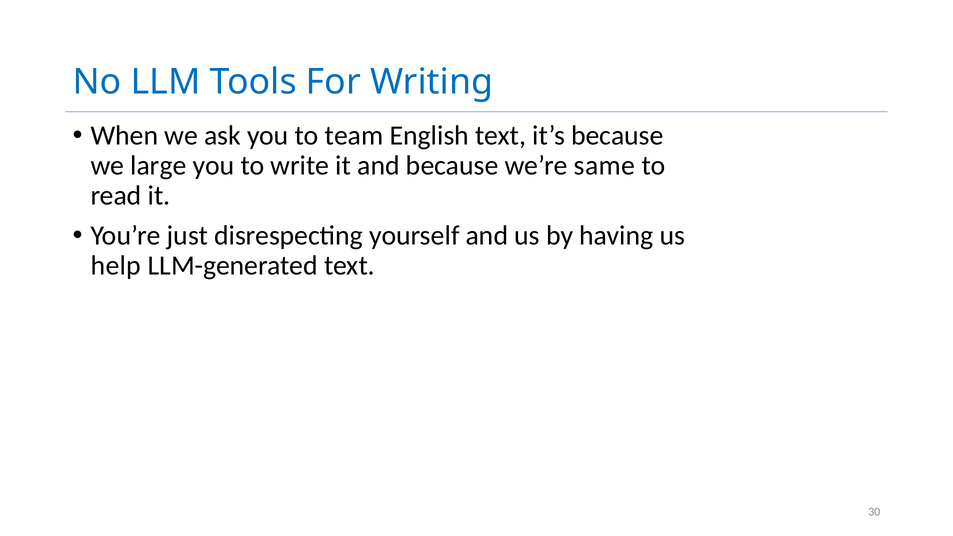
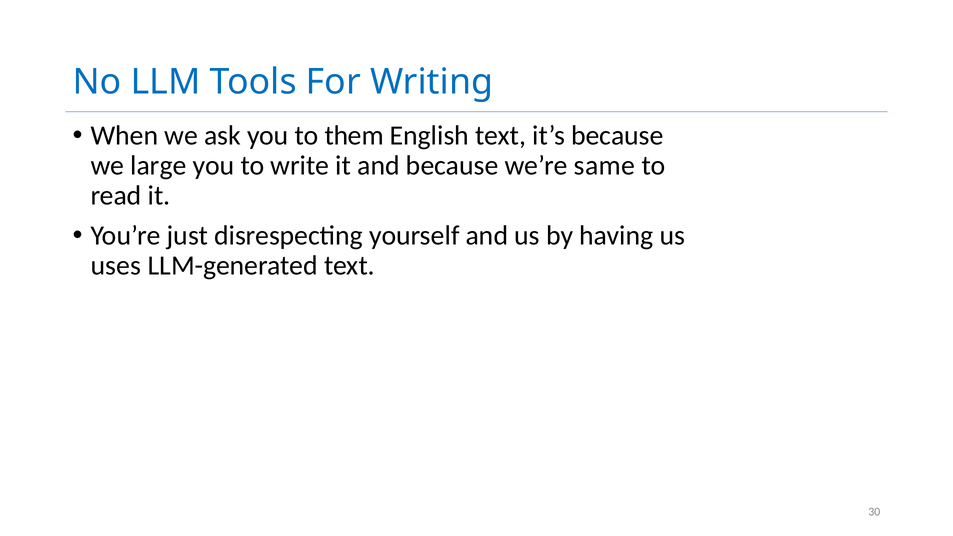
team: team -> them
help: help -> uses
